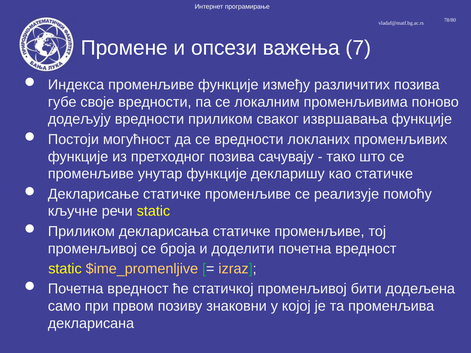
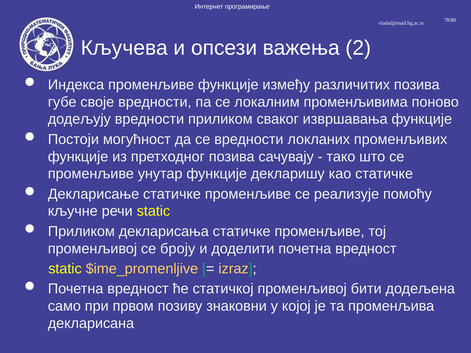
Промене: Промене -> Кључева
7: 7 -> 2
броја: броја -> броју
